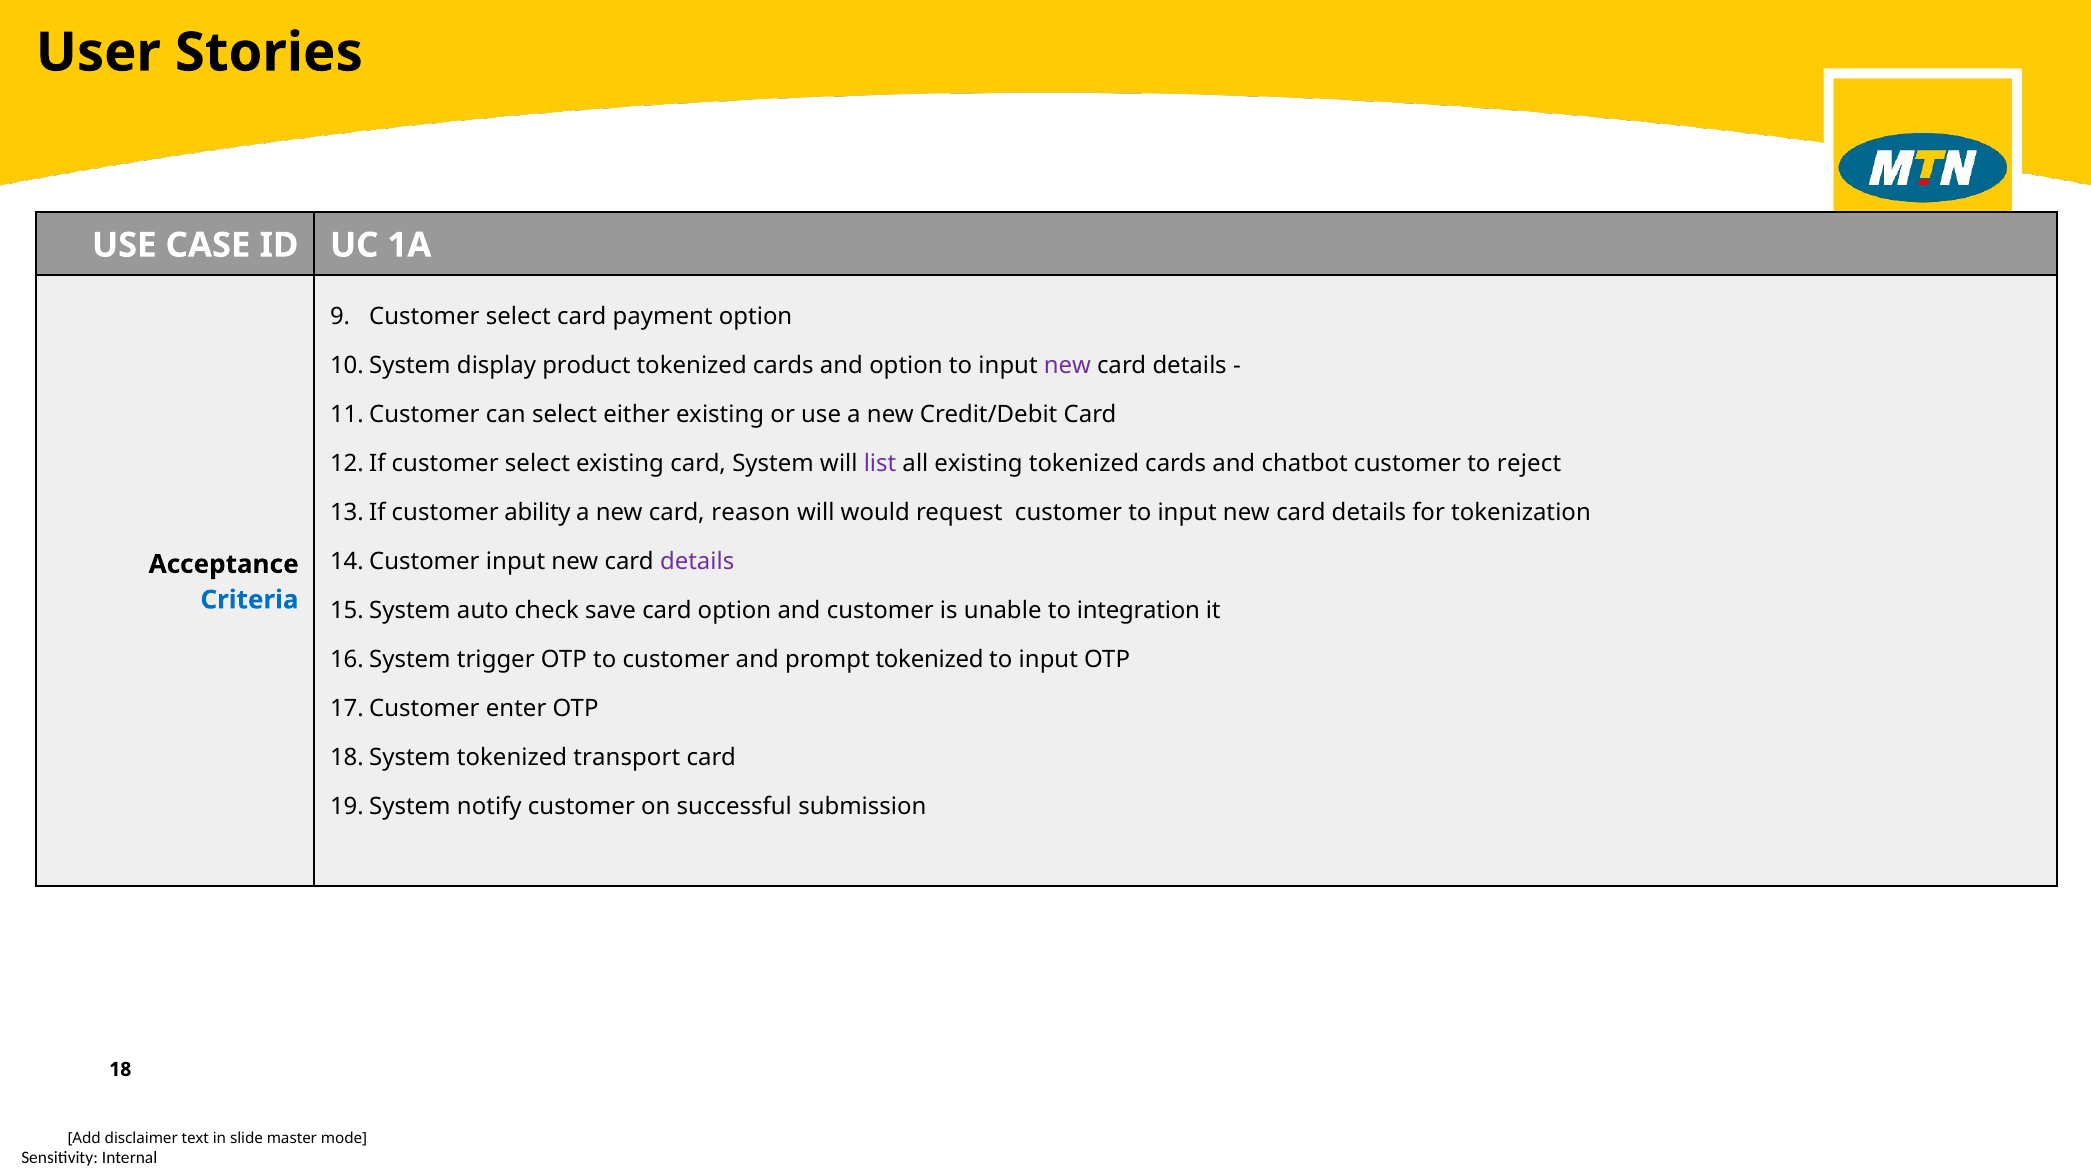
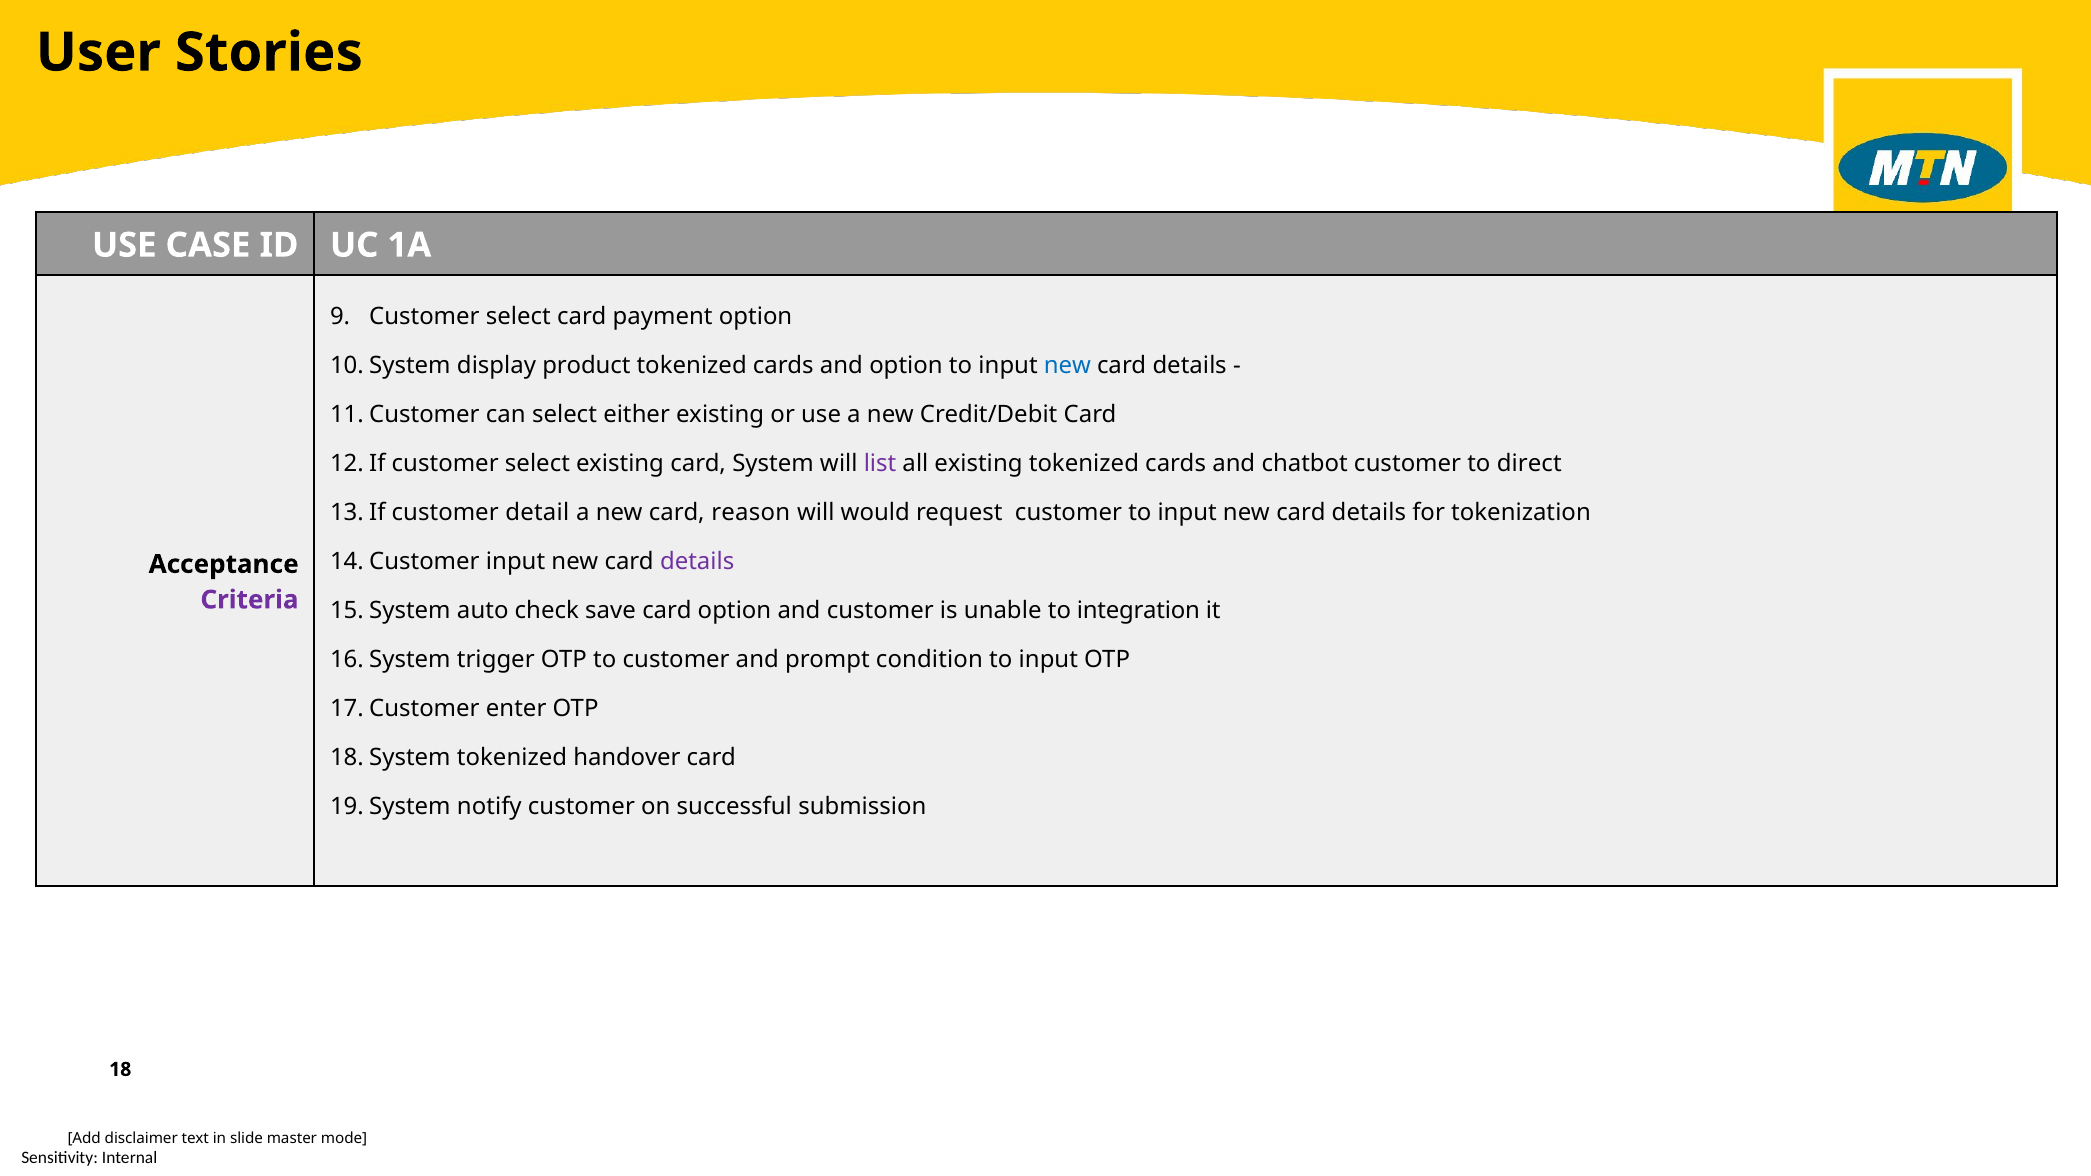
new at (1067, 366) colour: purple -> blue
reject: reject -> direct
ability: ability -> detail
Criteria colour: blue -> purple
prompt tokenized: tokenized -> condition
transport: transport -> handover
